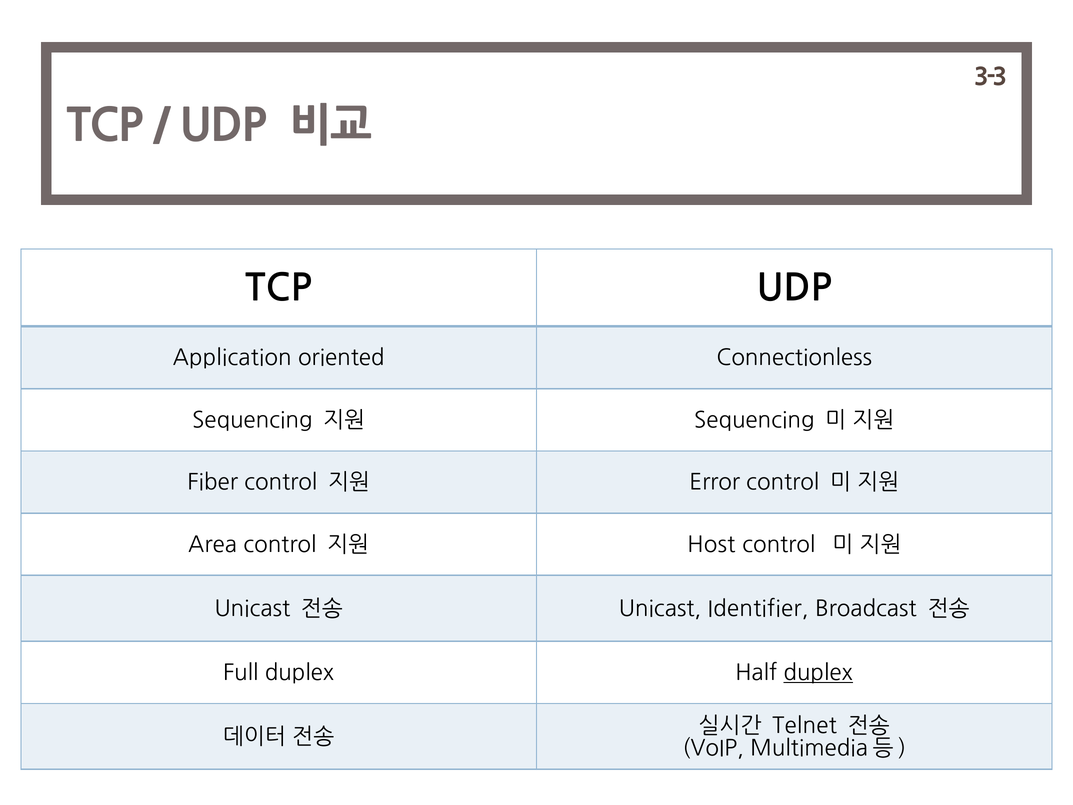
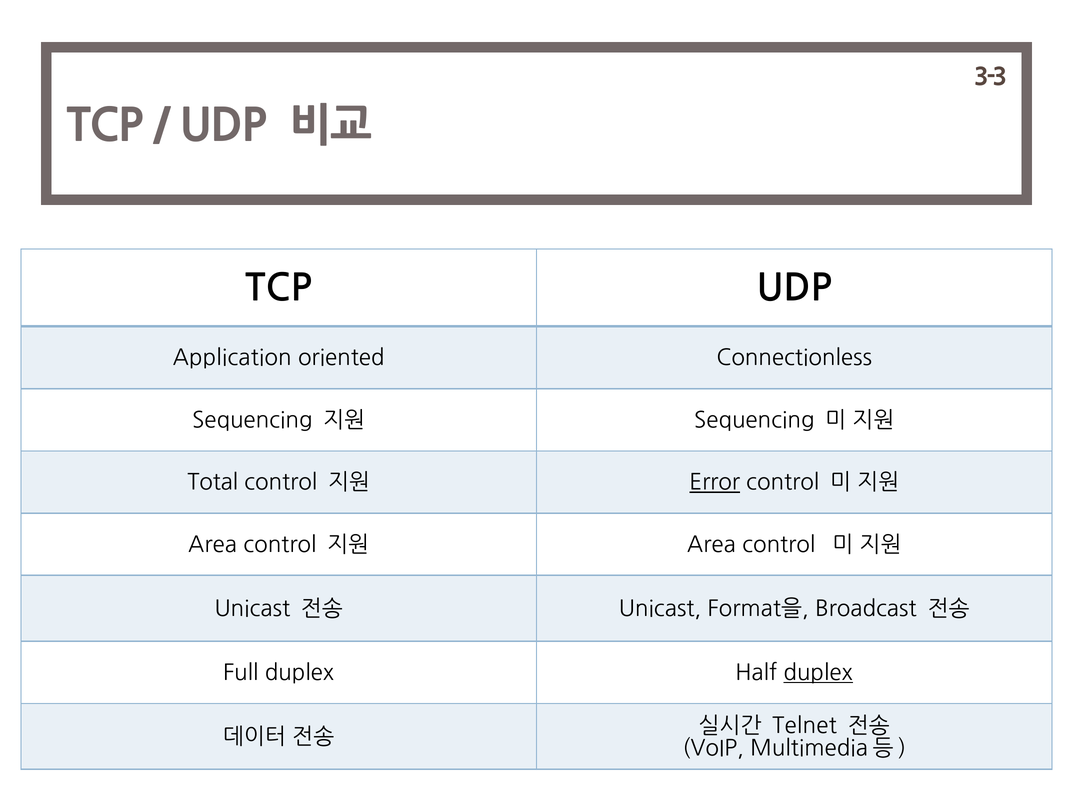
Fiber: Fiber -> Total
Error underline: none -> present
Host at (711, 545): Host -> Area
Identifier: Identifier -> Format을
